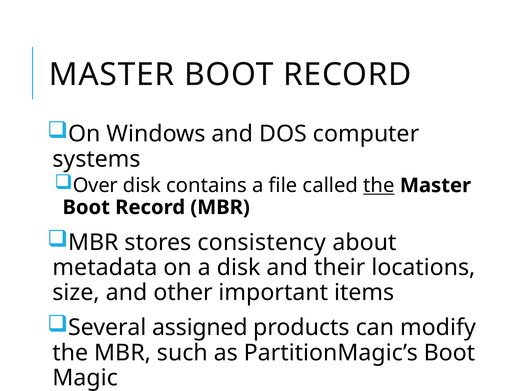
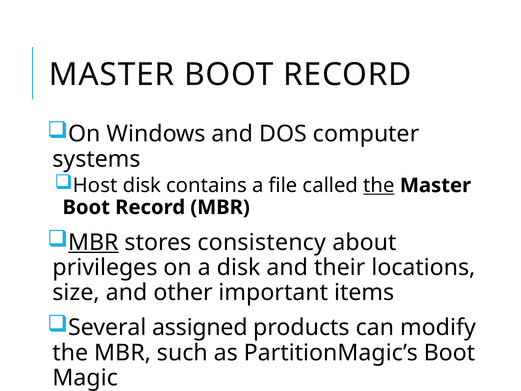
Over: Over -> Host
MBR at (93, 242) underline: none -> present
metadata: metadata -> privileges
